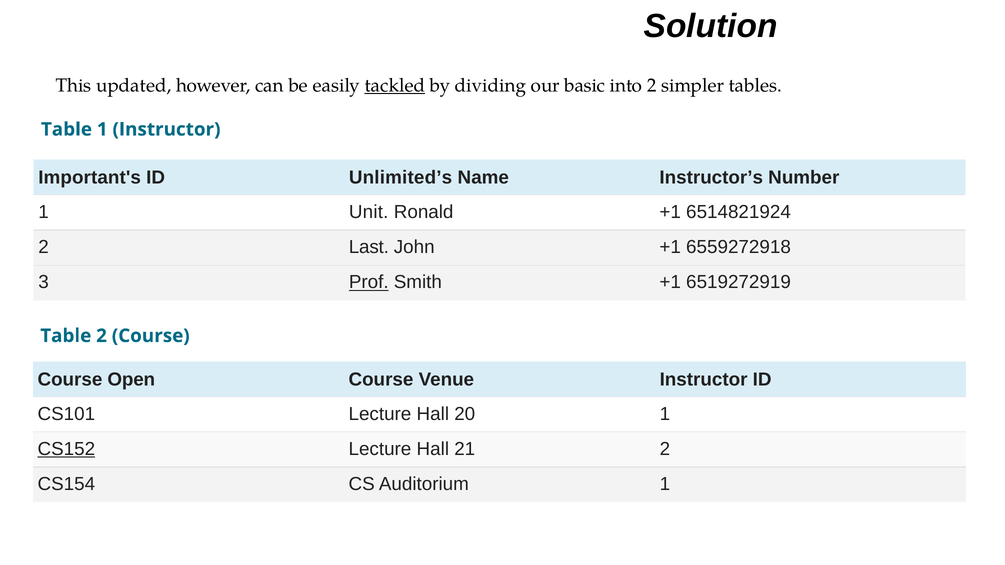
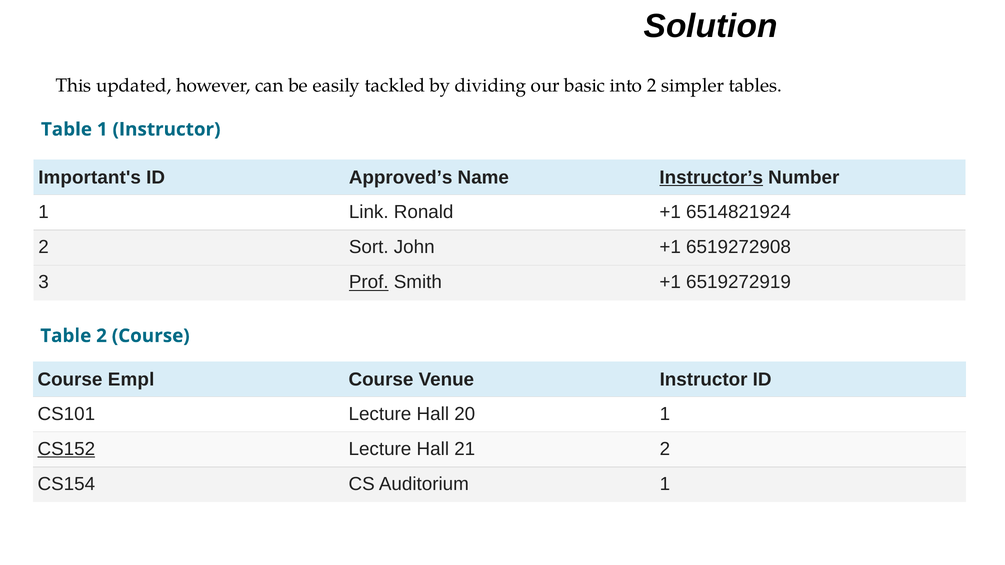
tackled underline: present -> none
Unlimited’s: Unlimited’s -> Approved’s
Instructor’s underline: none -> present
Unit: Unit -> Link
Last: Last -> Sort
6559272918: 6559272918 -> 6519272908
Open: Open -> Empl
